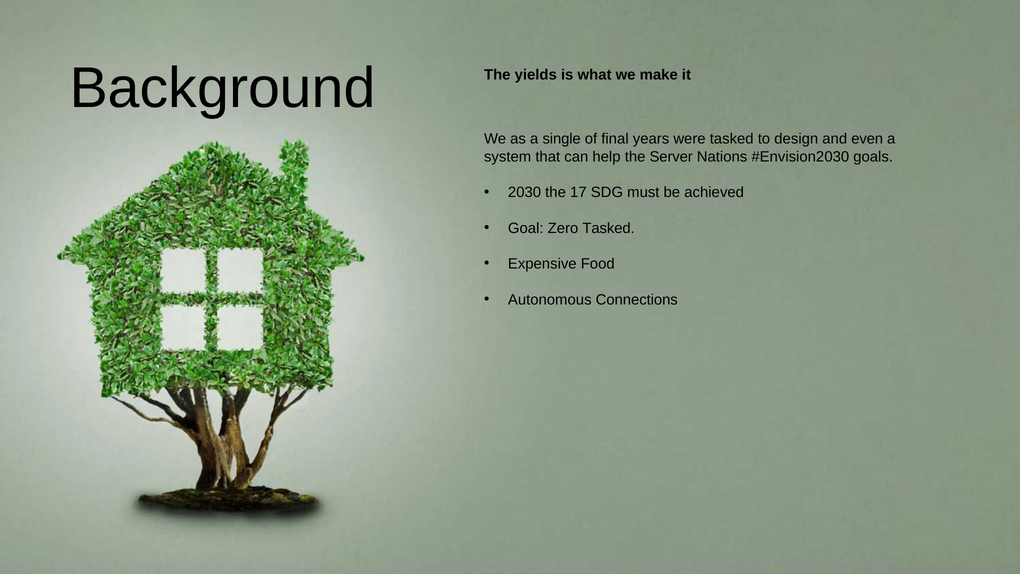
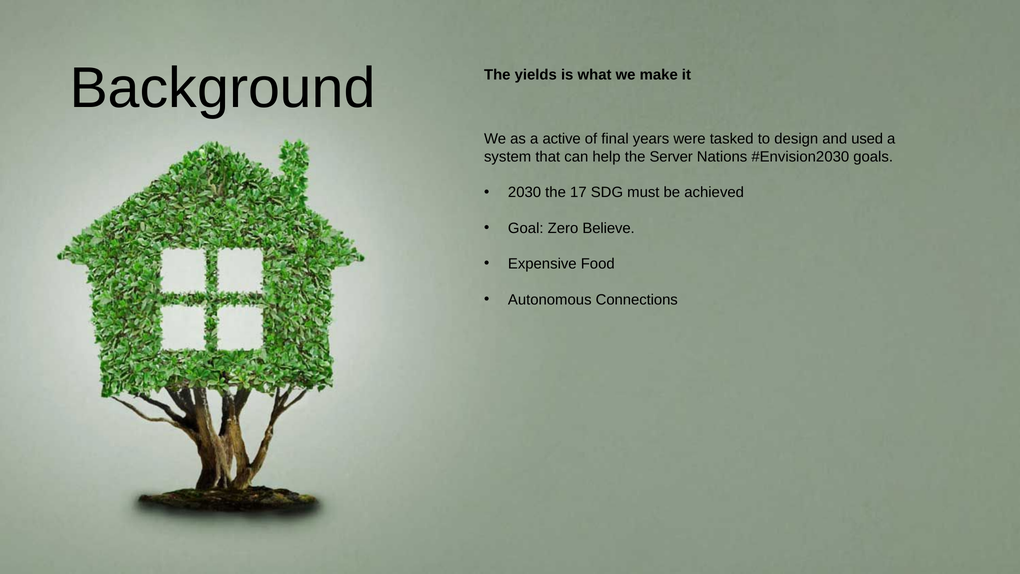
single: single -> active
even: even -> used
Zero Tasked: Tasked -> Believe
